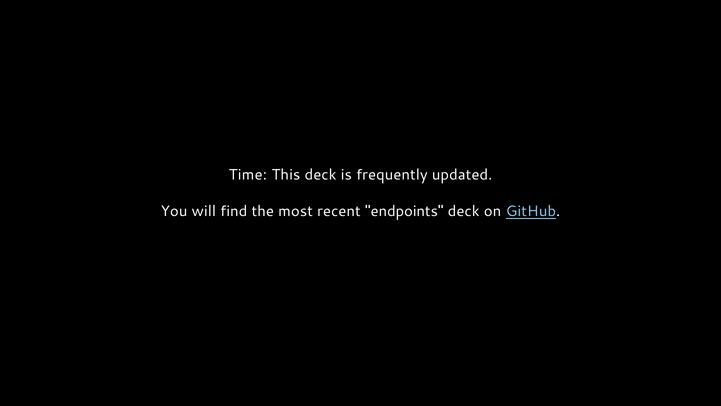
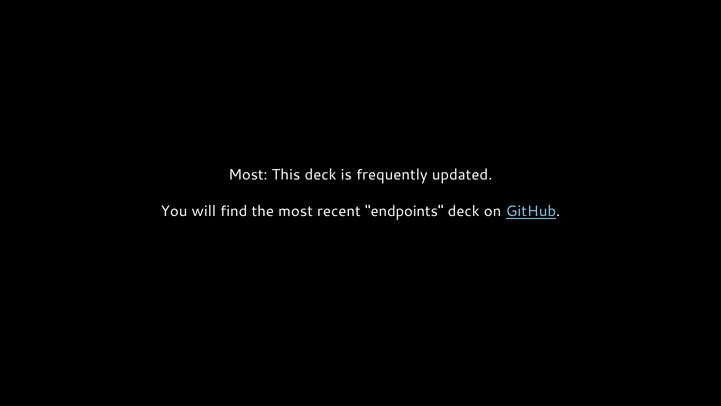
Time at (248, 175): Time -> Most
